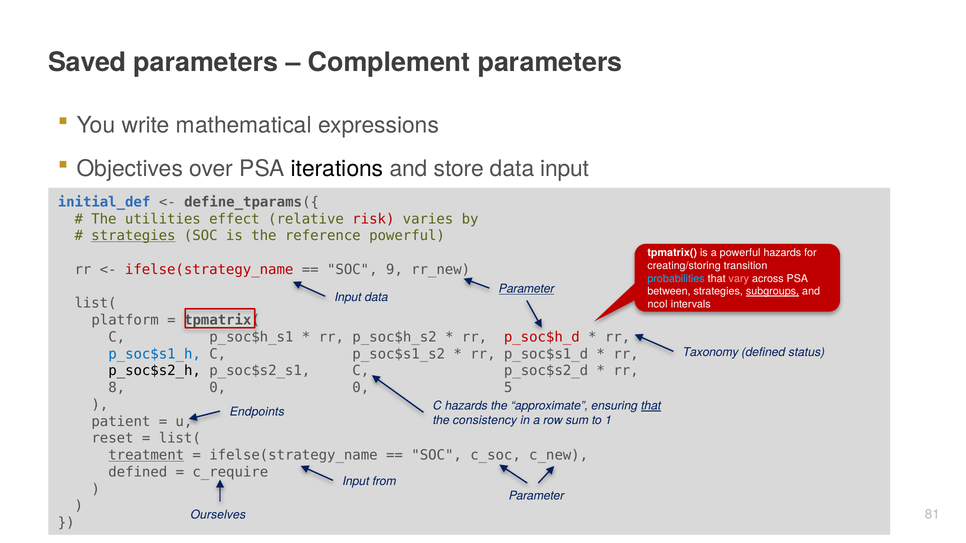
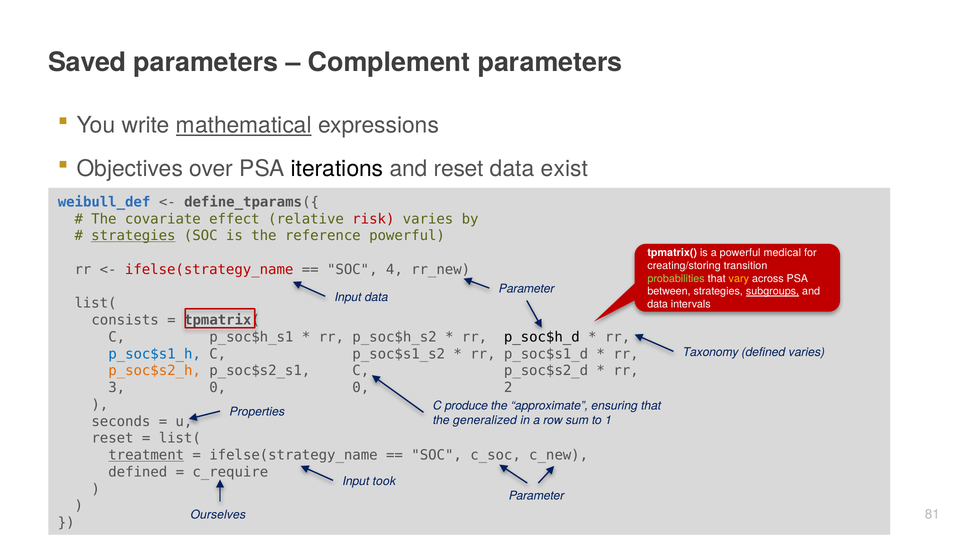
mathematical underline: none -> present
and store: store -> reset
data input: input -> exist
initial_def: initial_def -> weibull_def
utilities: utilities -> covariate
powerful hazards: hazards -> medical
9: 9 -> 4
probabilities colour: light blue -> light green
vary colour: pink -> yellow
Parameter at (527, 289) underline: present -> none
ncol at (658, 304): ncol -> data
platform: platform -> consists
p_soc$h_d colour: red -> black
defined status: status -> varies
p_soc$s2_h colour: black -> orange
8: 8 -> 3
5: 5 -> 2
C hazards: hazards -> produce
that at (651, 406) underline: present -> none
Endpoints: Endpoints -> Properties
patient: patient -> seconds
consistency: consistency -> generalized
from: from -> took
